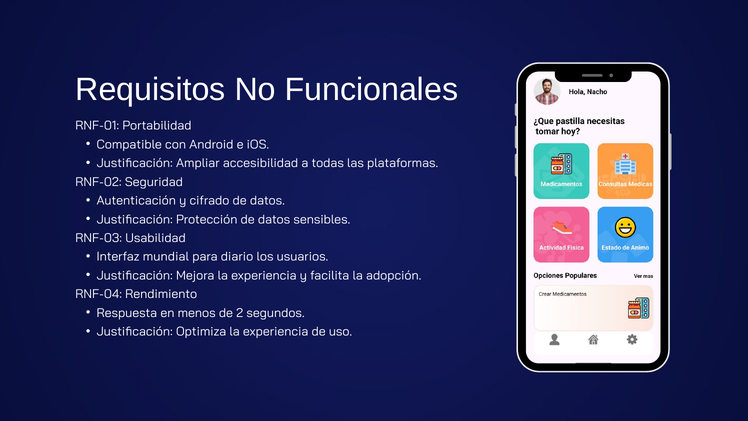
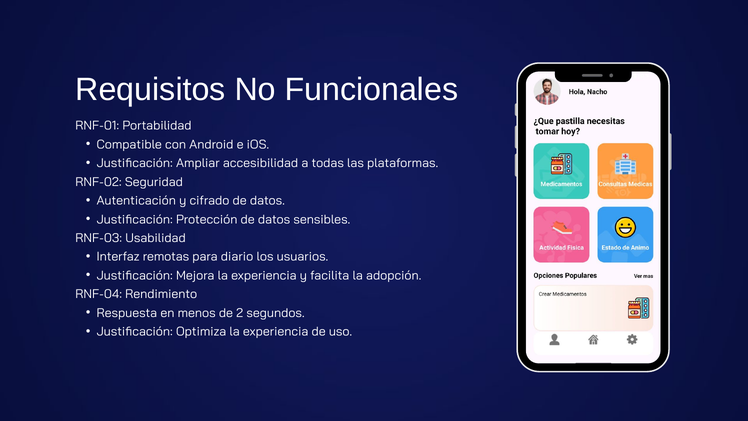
mundial: mundial -> remotas
